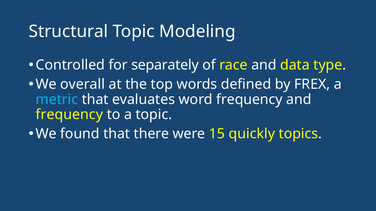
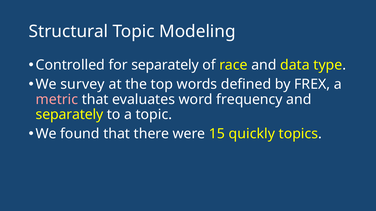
overall: overall -> survey
metric colour: light blue -> pink
frequency at (69, 115): frequency -> separately
